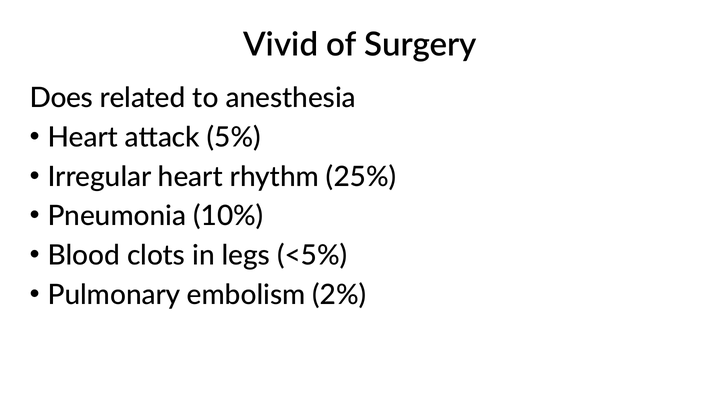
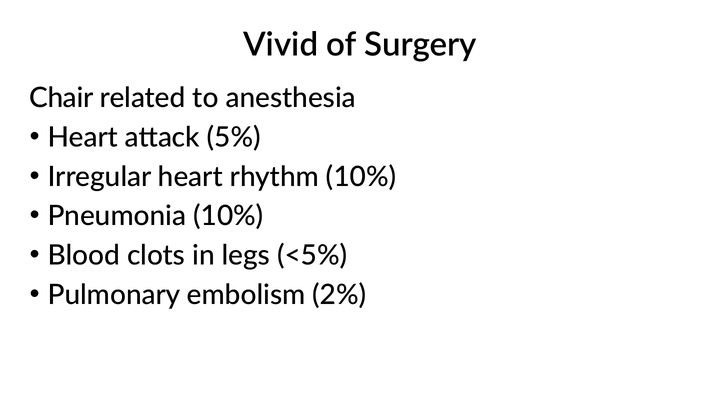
Does: Does -> Chair
rhythm 25%: 25% -> 10%
